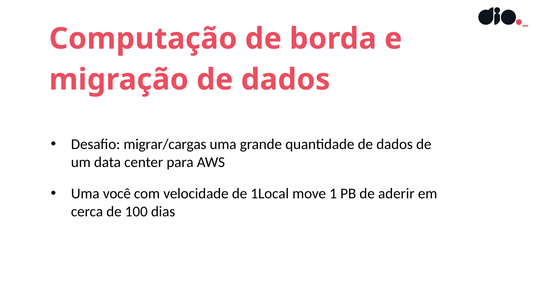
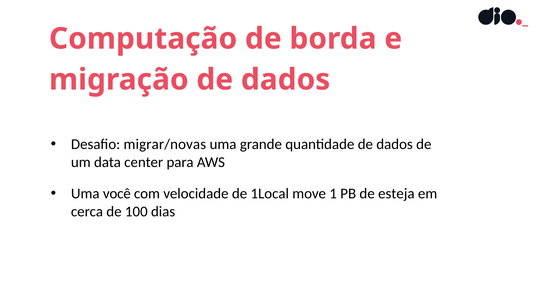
migrar/cargas: migrar/cargas -> migrar/novas
aderir: aderir -> esteja
